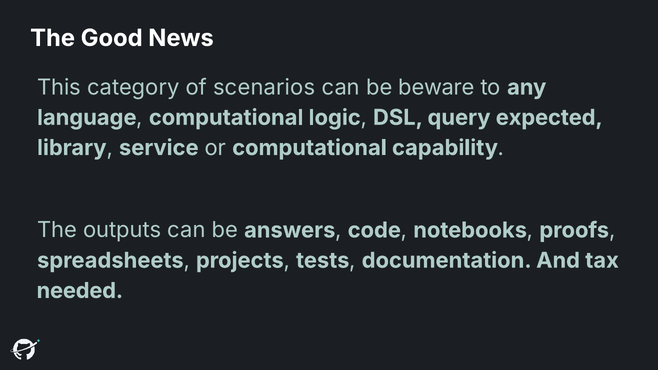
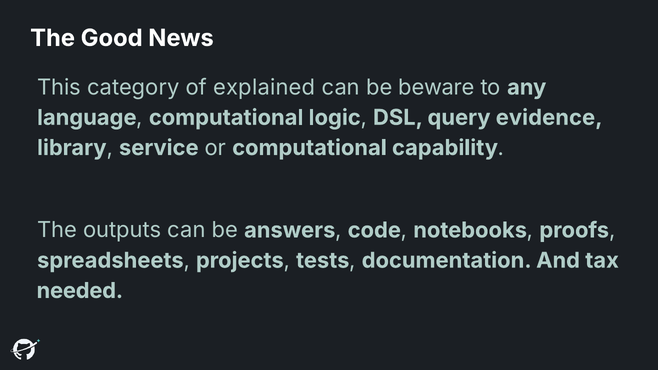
scenarios: scenarios -> explained
expected: expected -> evidence
